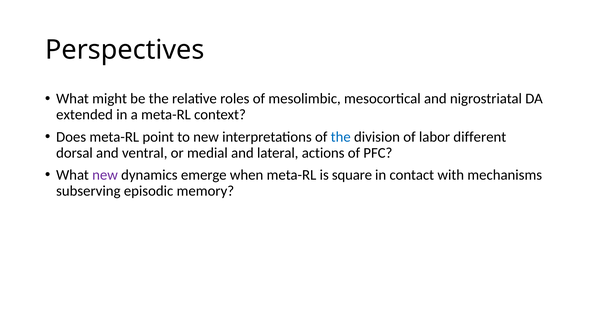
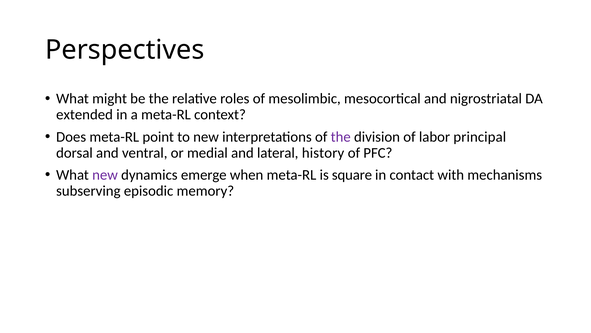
the at (341, 137) colour: blue -> purple
different: different -> principal
actions: actions -> history
